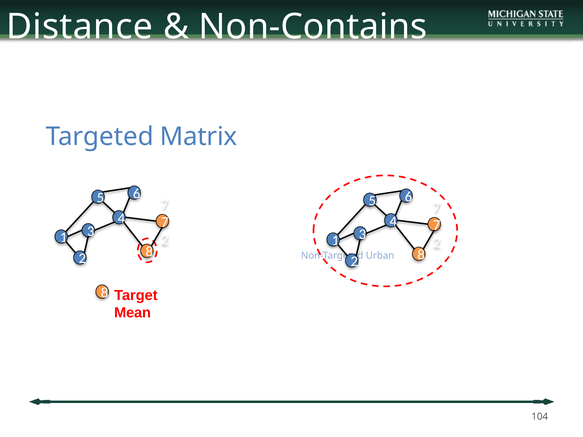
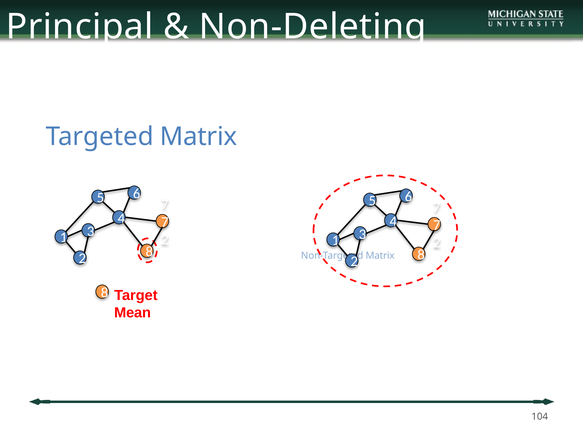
Distance: Distance -> Principal
Non-Contains: Non-Contains -> Non-Deleting
Urban at (380, 256): Urban -> Matrix
